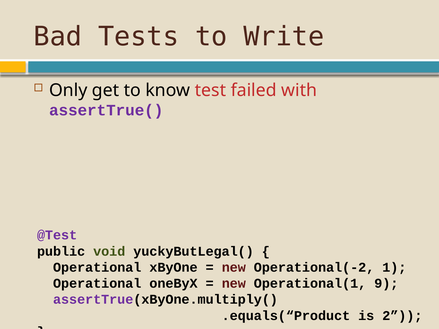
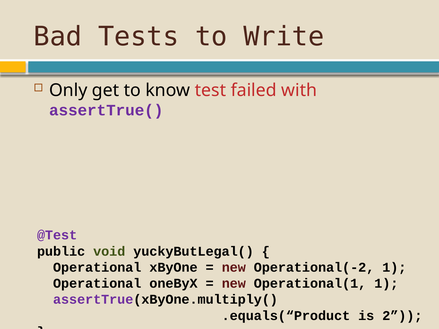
Operational(1 9: 9 -> 1
